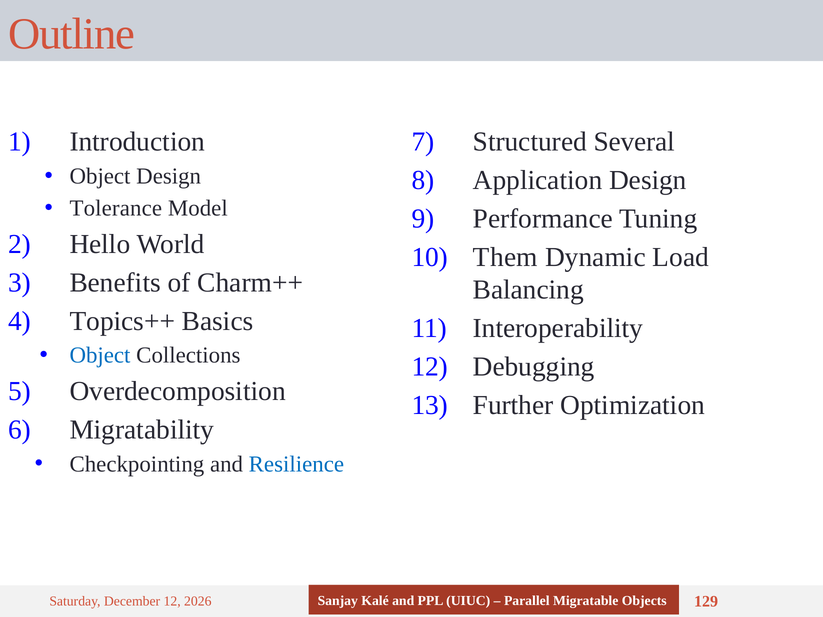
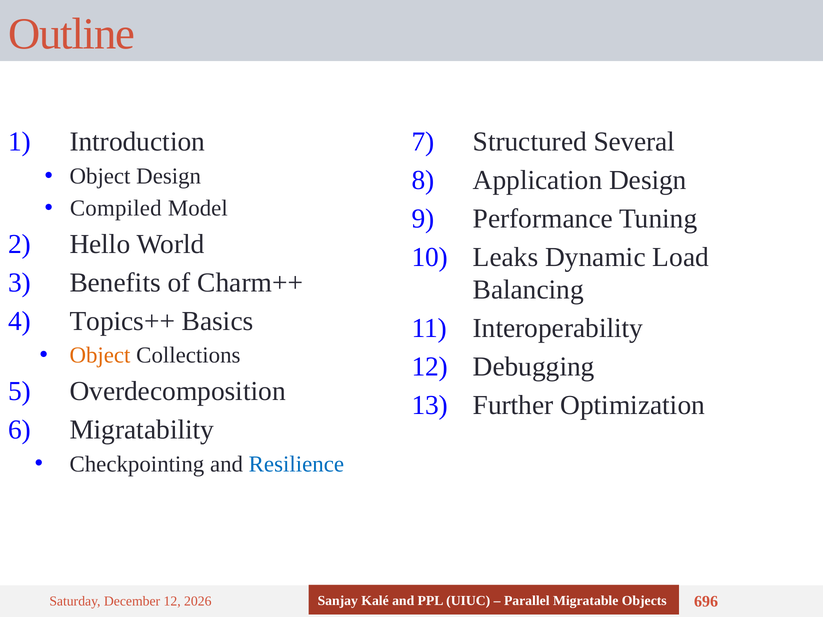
Tolerance: Tolerance -> Compiled
Them: Them -> Leaks
Object at (100, 356) colour: blue -> orange
129: 129 -> 696
